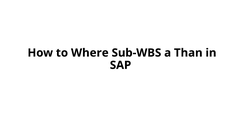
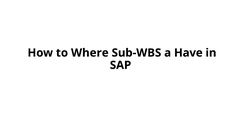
Than: Than -> Have
